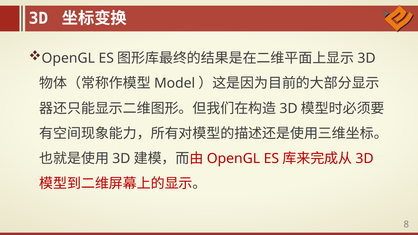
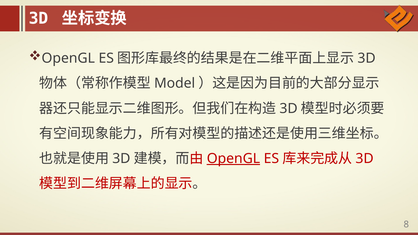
OpenGL at (233, 159) underline: none -> present
